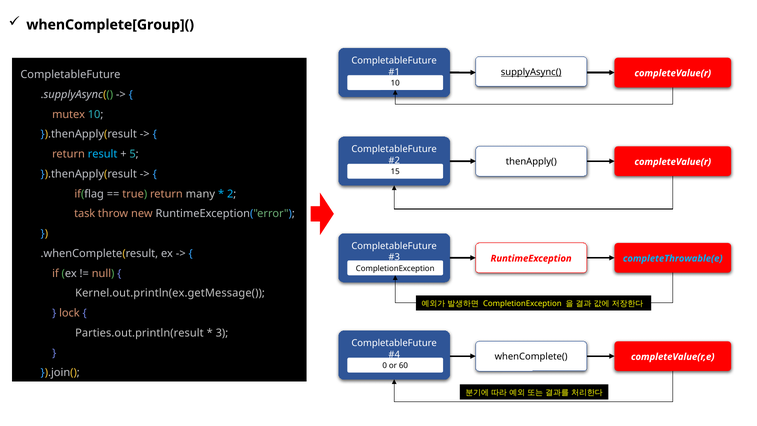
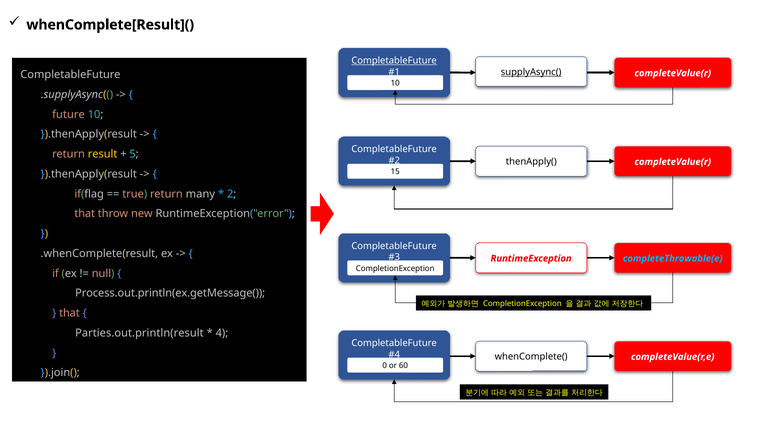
whenComplete[Group](: whenComplete[Group]( -> whenComplete[Result](
CompletableFuture at (394, 61) underline: none -> present
mutex: mutex -> future
result colour: light blue -> yellow
task at (85, 214): task -> that
Kernel.out.println(ex.getMessage(: Kernel.out.println(ex.getMessage( -> Process.out.println(ex.getMessage(
lock at (69, 313): lock -> that
3: 3 -> 4
